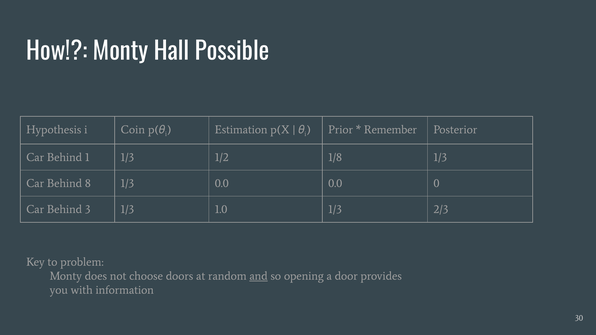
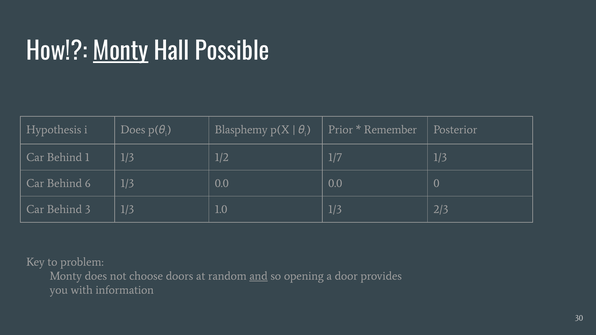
Monty at (121, 52) underline: none -> present
i Coin: Coin -> Does
Estimation: Estimation -> Blasphemy
1/8: 1/8 -> 1/7
8: 8 -> 6
